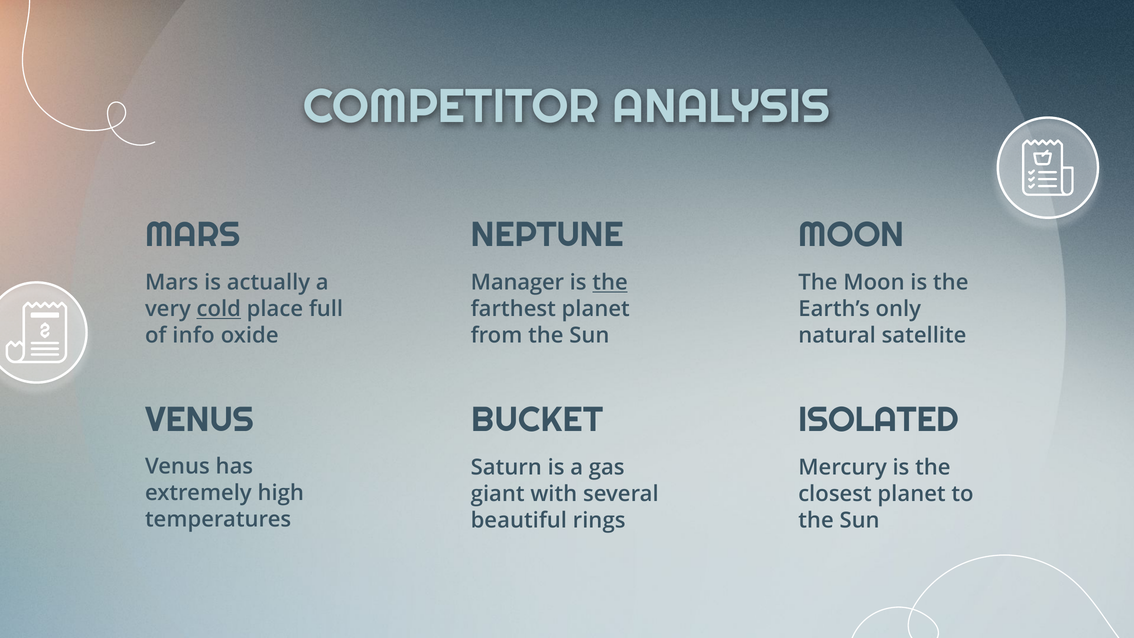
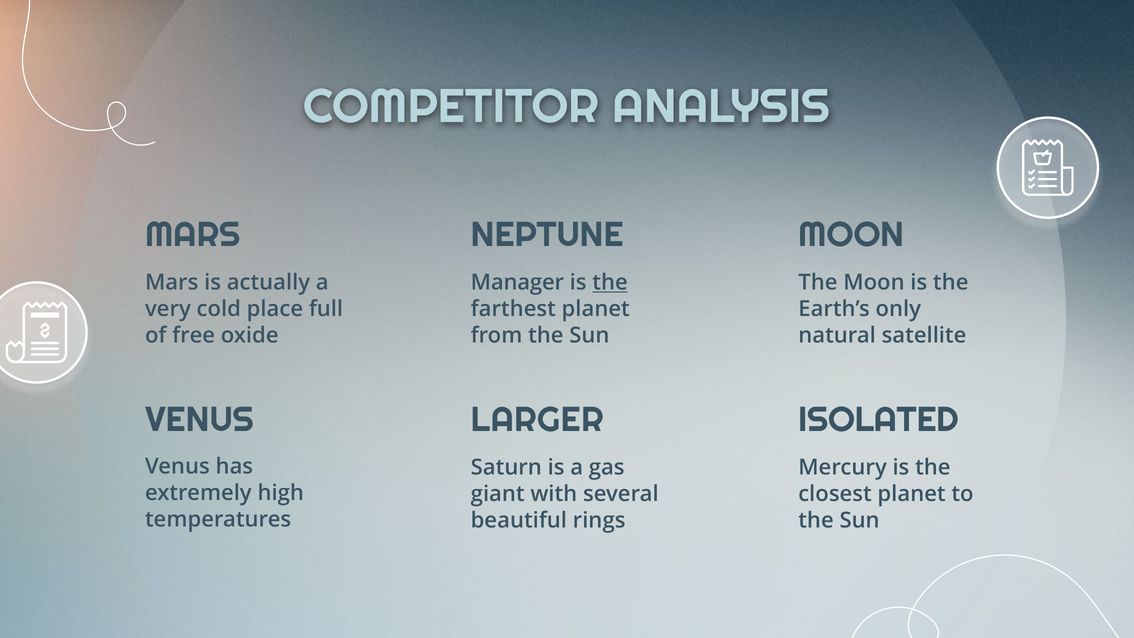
cold underline: present -> none
info: info -> free
BUCKET: BUCKET -> LARGER
